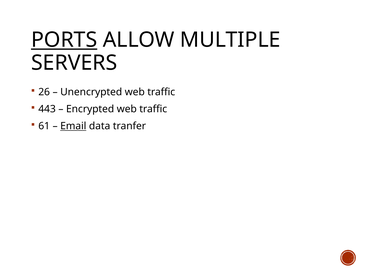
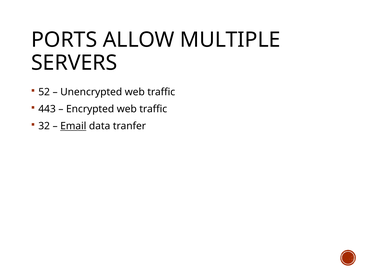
PORTS underline: present -> none
26: 26 -> 52
61: 61 -> 32
